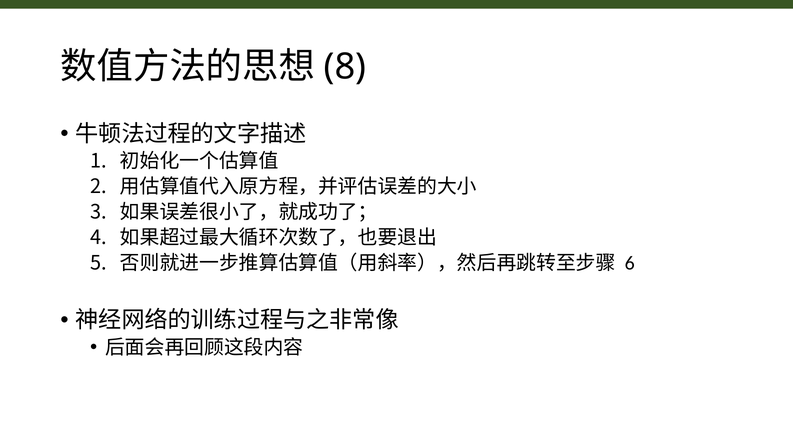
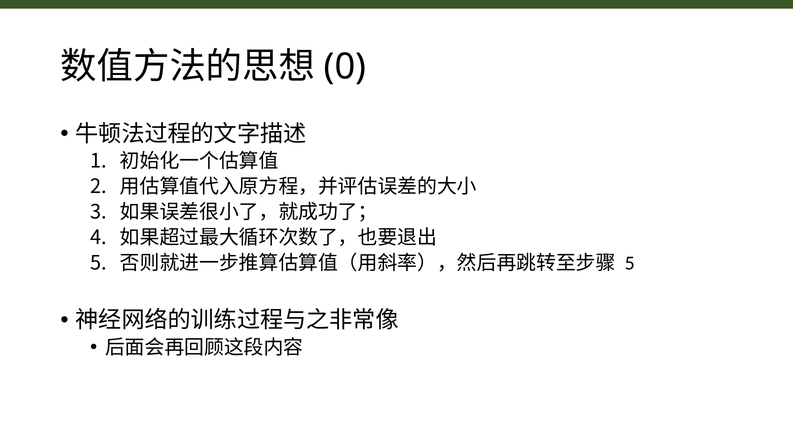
8: 8 -> 0
6 at (630, 263): 6 -> 5
